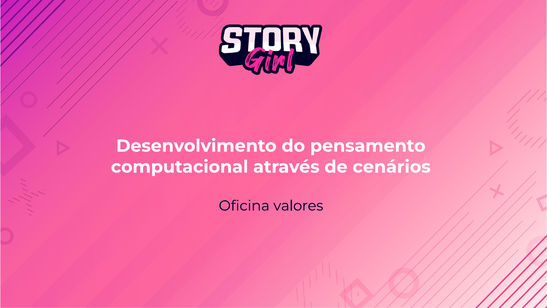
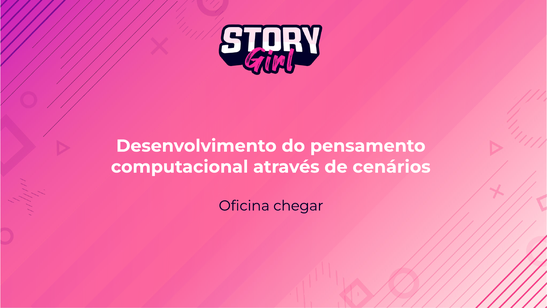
valores: valores -> chegar
